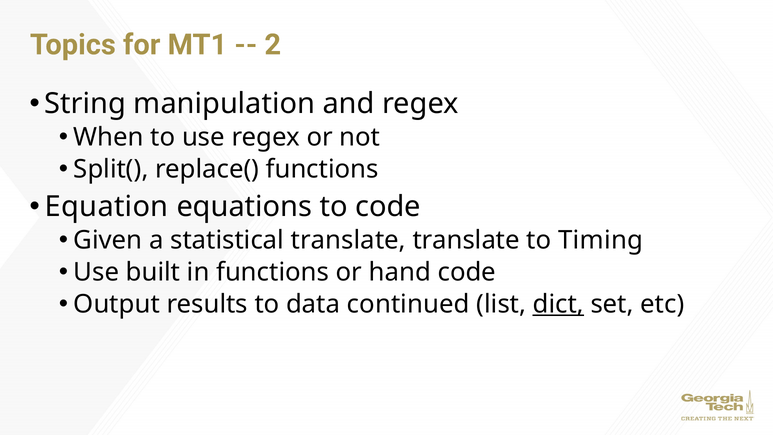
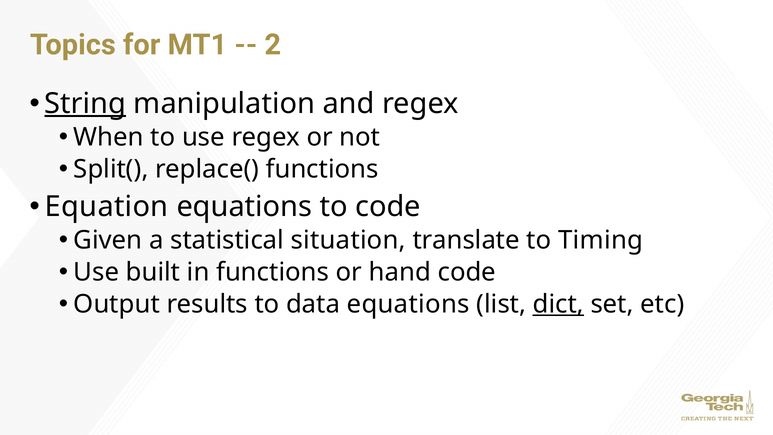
String underline: none -> present
statistical translate: translate -> situation
data continued: continued -> equations
